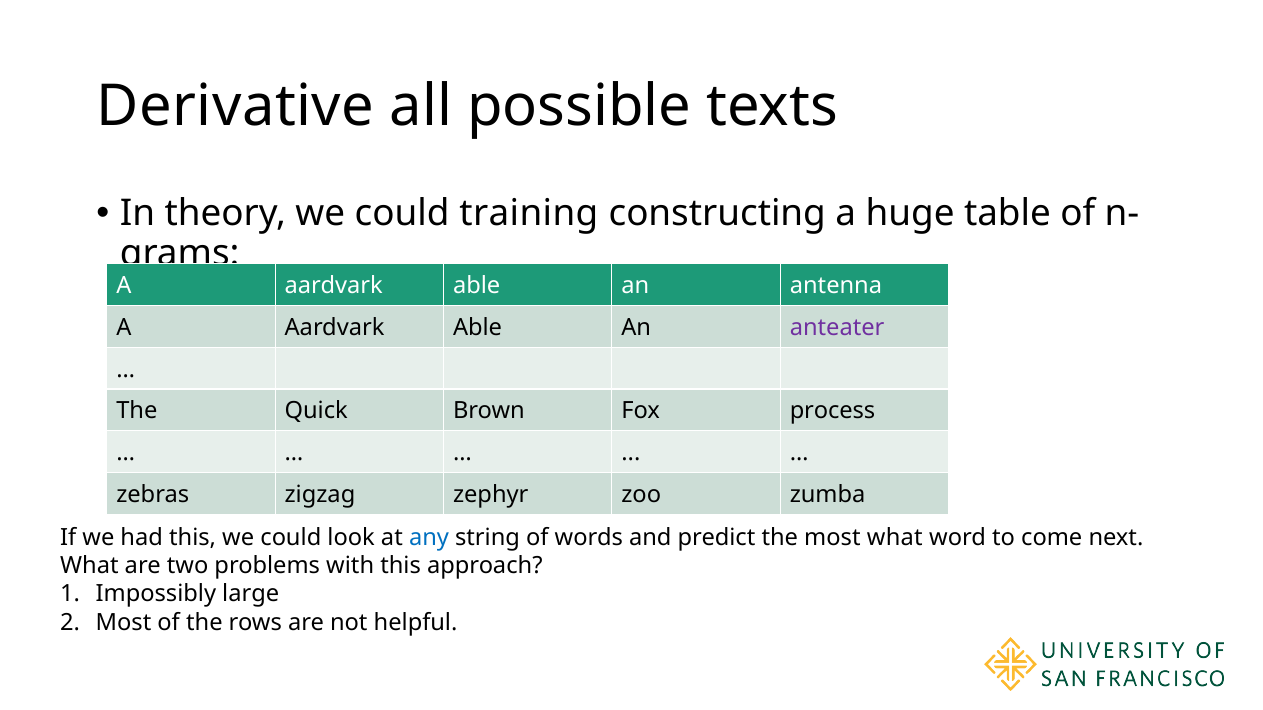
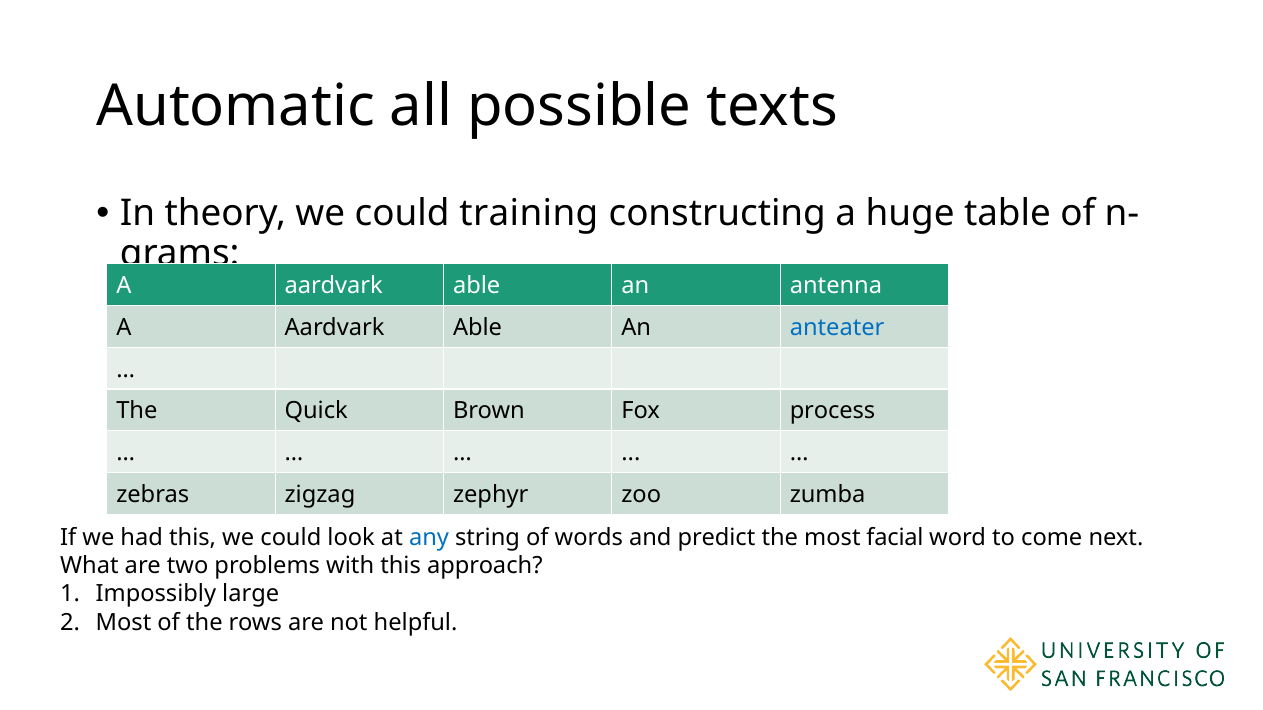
Derivative: Derivative -> Automatic
anteater colour: purple -> blue
most what: what -> facial
